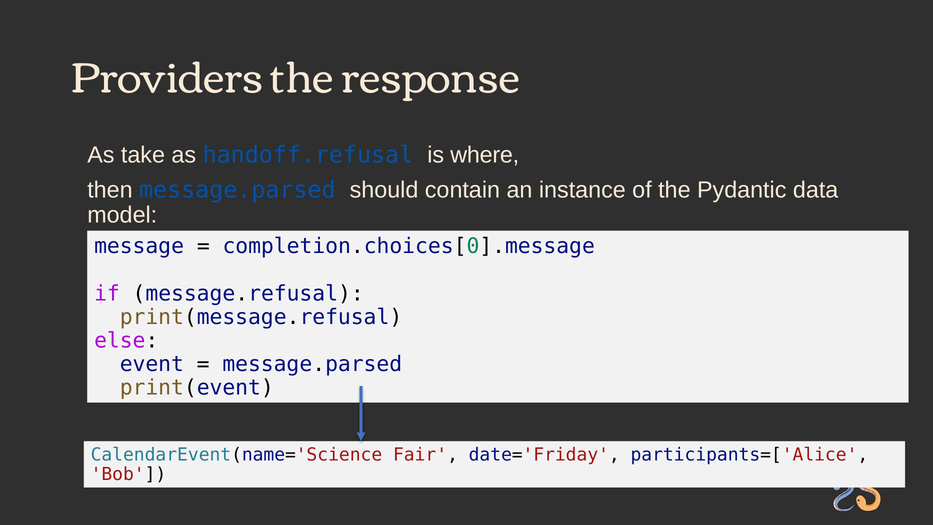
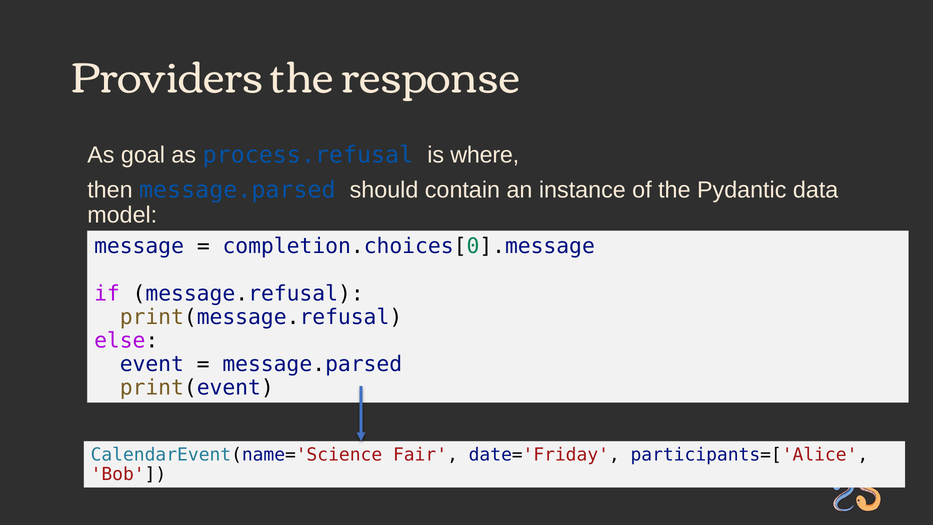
take: take -> goal
handoff.refusal: handoff.refusal -> process.refusal
